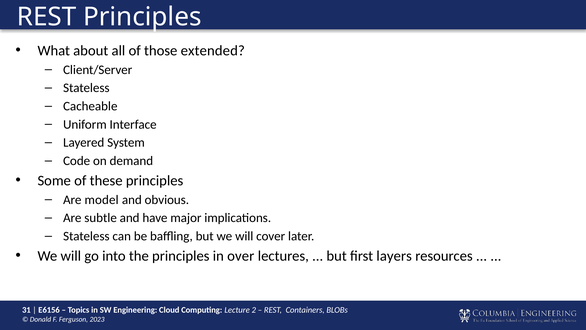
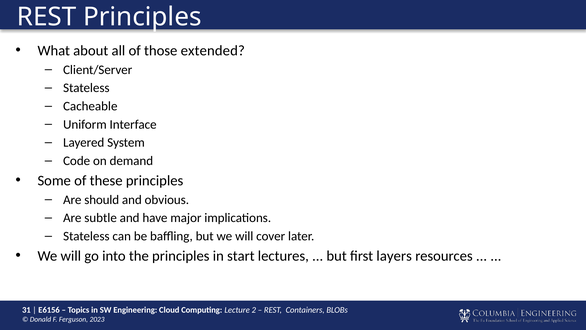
model: model -> should
over: over -> start
